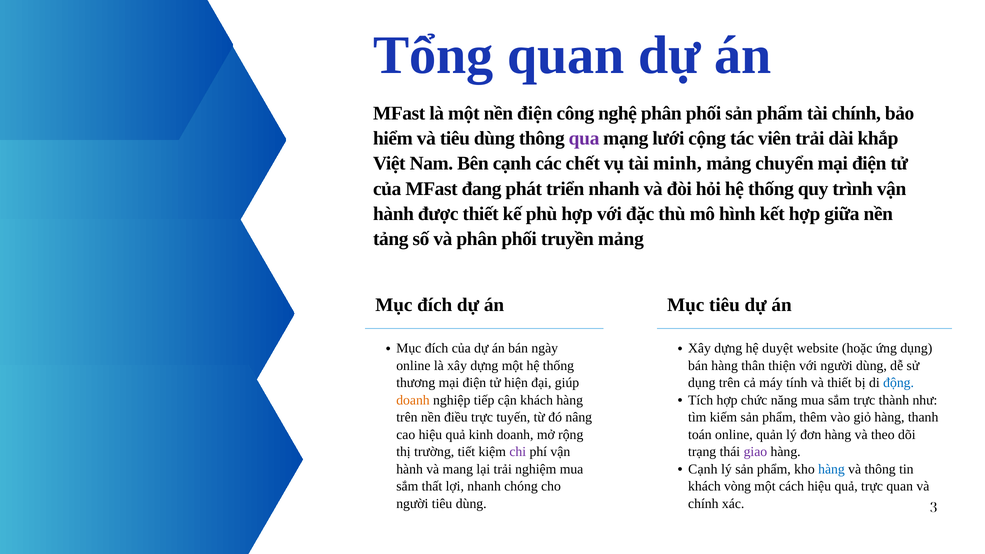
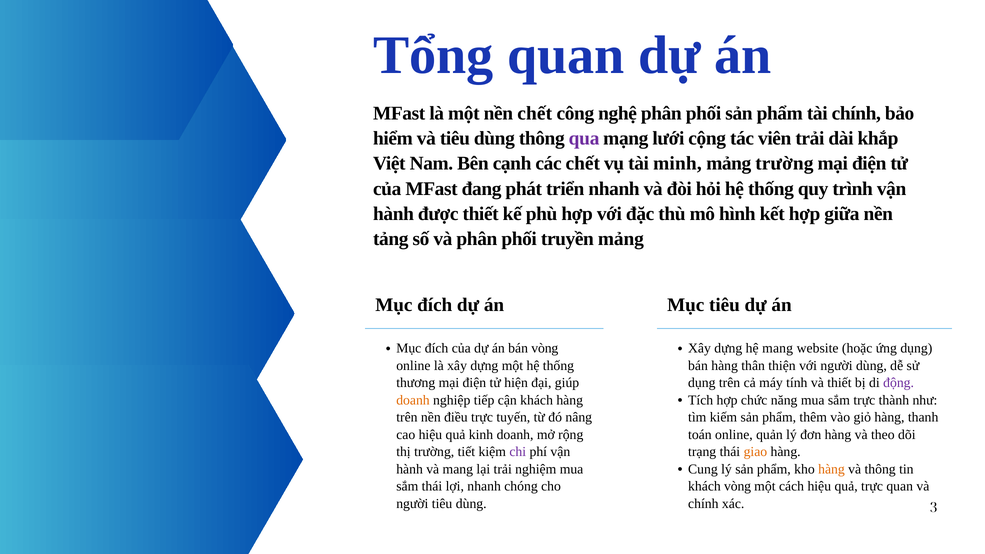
nền điện: điện -> chết
mảng chuyển: chuyển -> trường
bán ngày: ngày -> vòng
hệ duyệt: duyệt -> mang
động colour: blue -> purple
giao colour: purple -> orange
Cạnh at (703, 469): Cạnh -> Cung
hàng at (831, 469) colour: blue -> orange
sắm thất: thất -> thái
